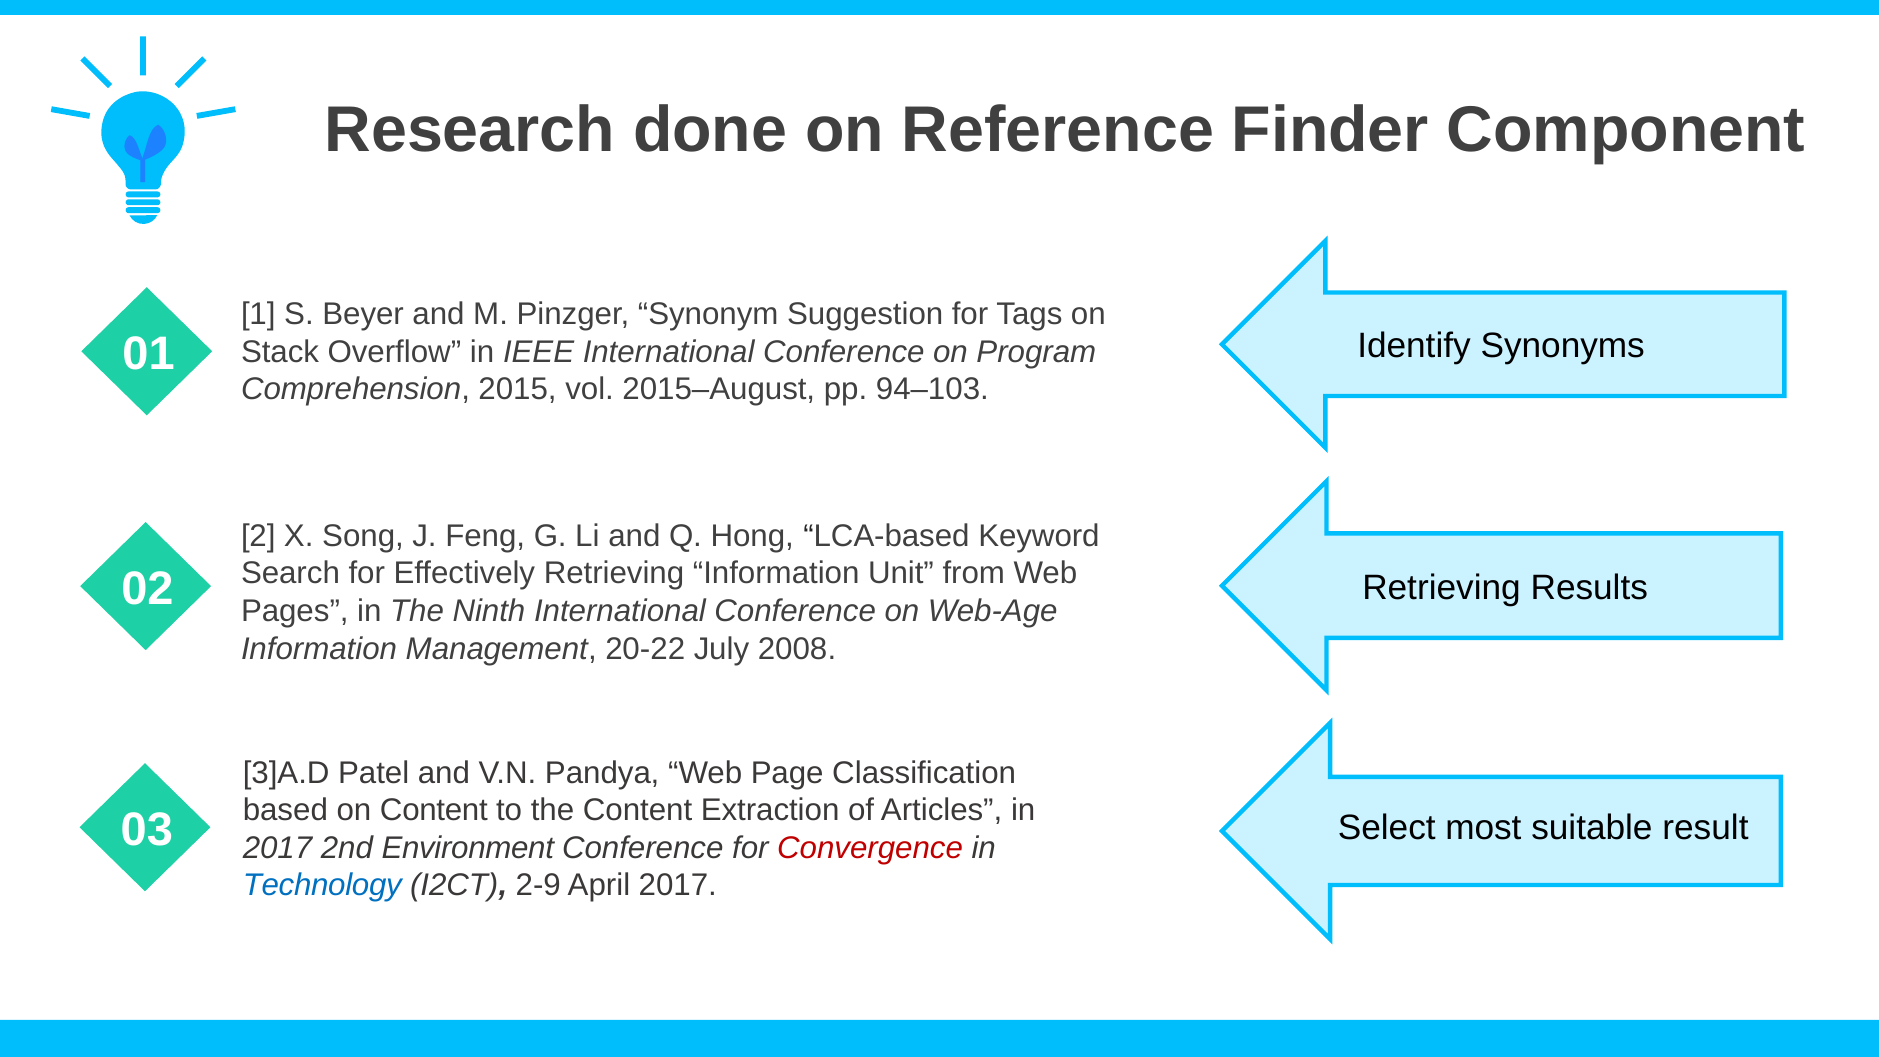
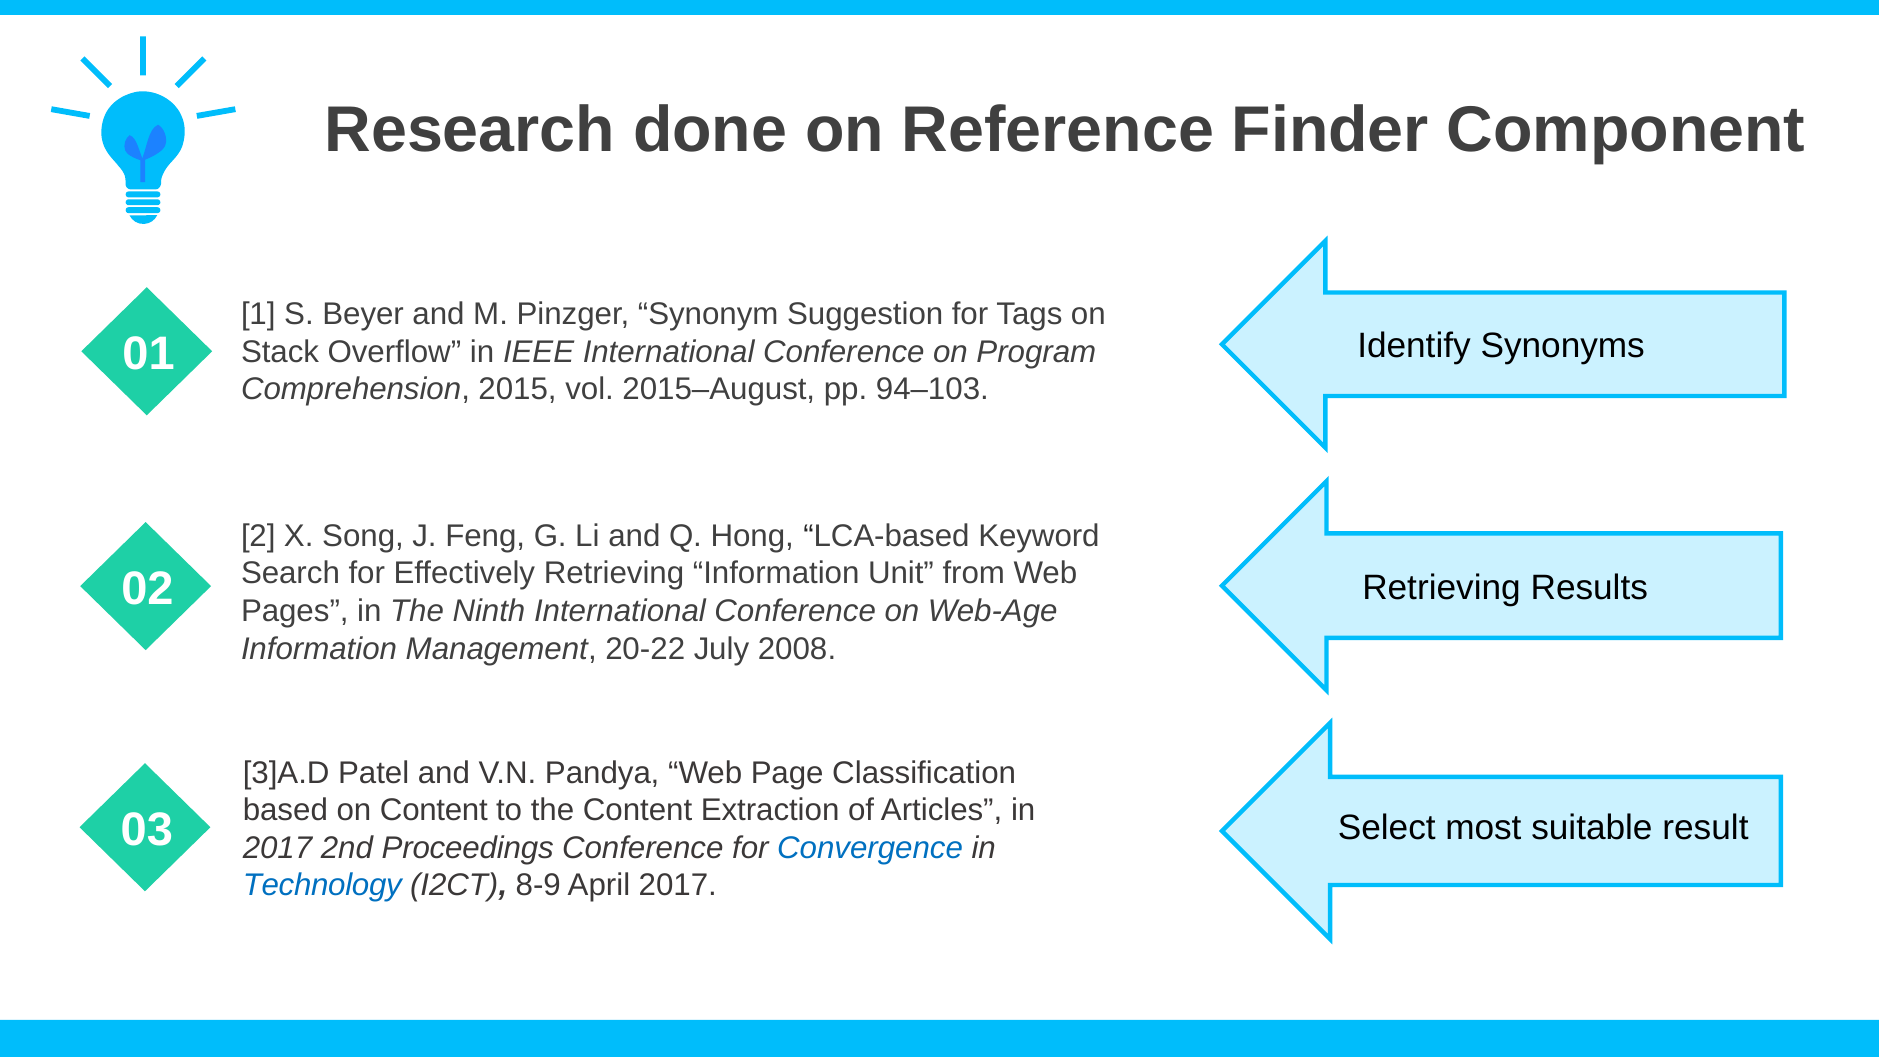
Environment: Environment -> Proceedings
Convergence colour: red -> blue
2-9: 2-9 -> 8-9
